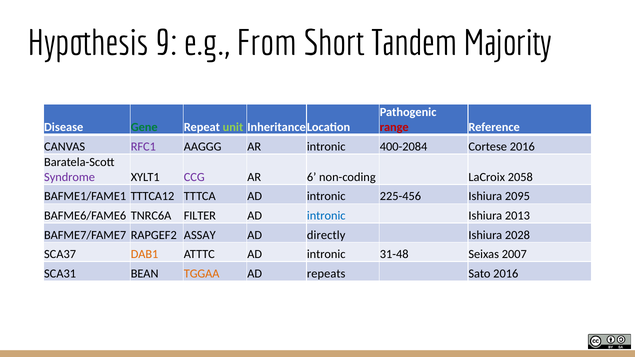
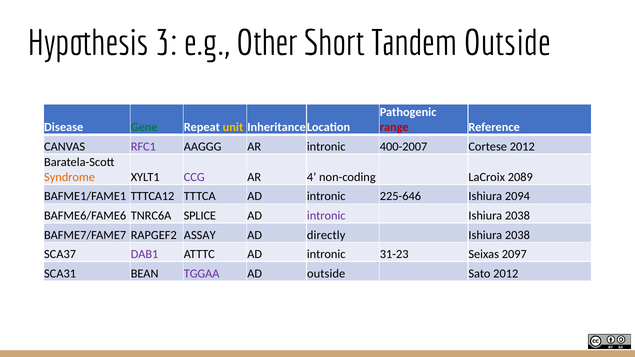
9: 9 -> 3
From: From -> Other
Tandem Majority: Majority -> Outside
unit colour: light green -> yellow
400-2084: 400-2084 -> 400-2007
Cortese 2016: 2016 -> 2012
Syndrome colour: purple -> orange
6: 6 -> 4
2058: 2058 -> 2089
225-456: 225-456 -> 225-646
2095: 2095 -> 2094
FILTER: FILTER -> SPLICE
intronic at (326, 216) colour: blue -> purple
2013 at (517, 216): 2013 -> 2038
2028 at (517, 235): 2028 -> 2038
DAB1 colour: orange -> purple
31-48: 31-48 -> 31-23
2007: 2007 -> 2097
TGGAA colour: orange -> purple
AD repeats: repeats -> outside
Sato 2016: 2016 -> 2012
